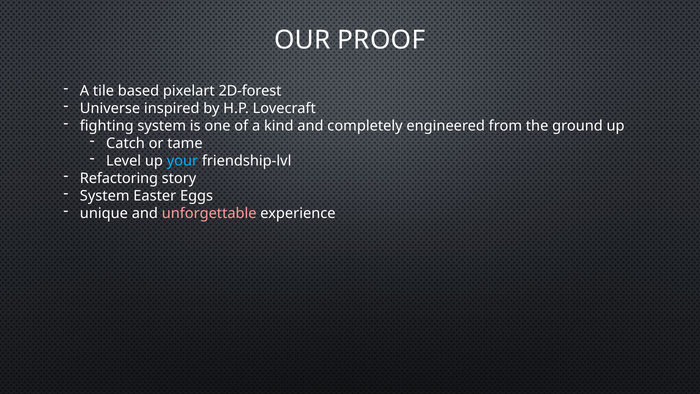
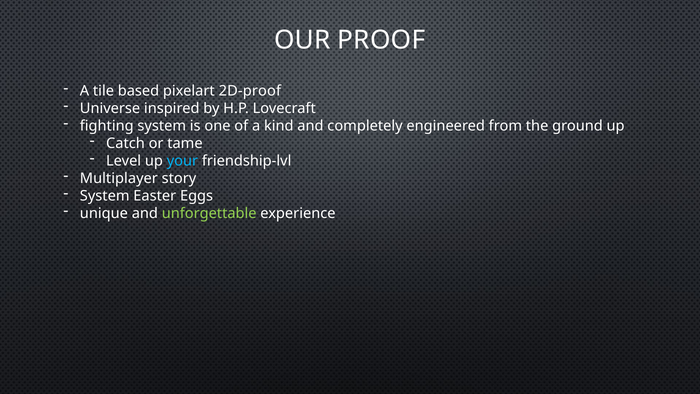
2D-forest: 2D-forest -> 2D-proof
Refactoring: Refactoring -> Multiplayer
unforgettable colour: pink -> light green
